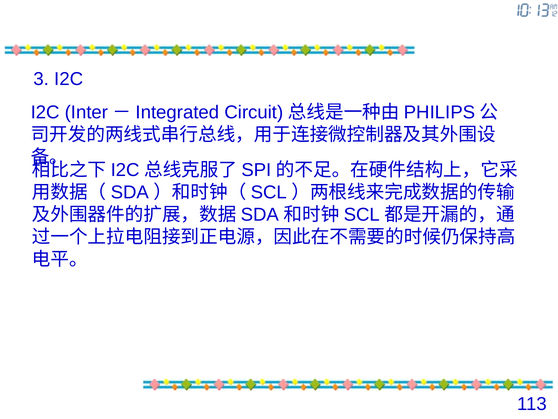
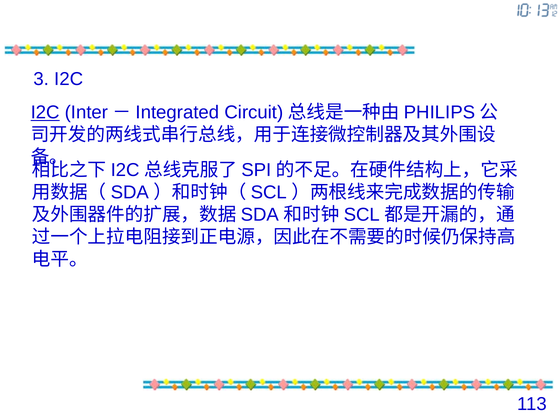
I2C at (45, 112) underline: none -> present
